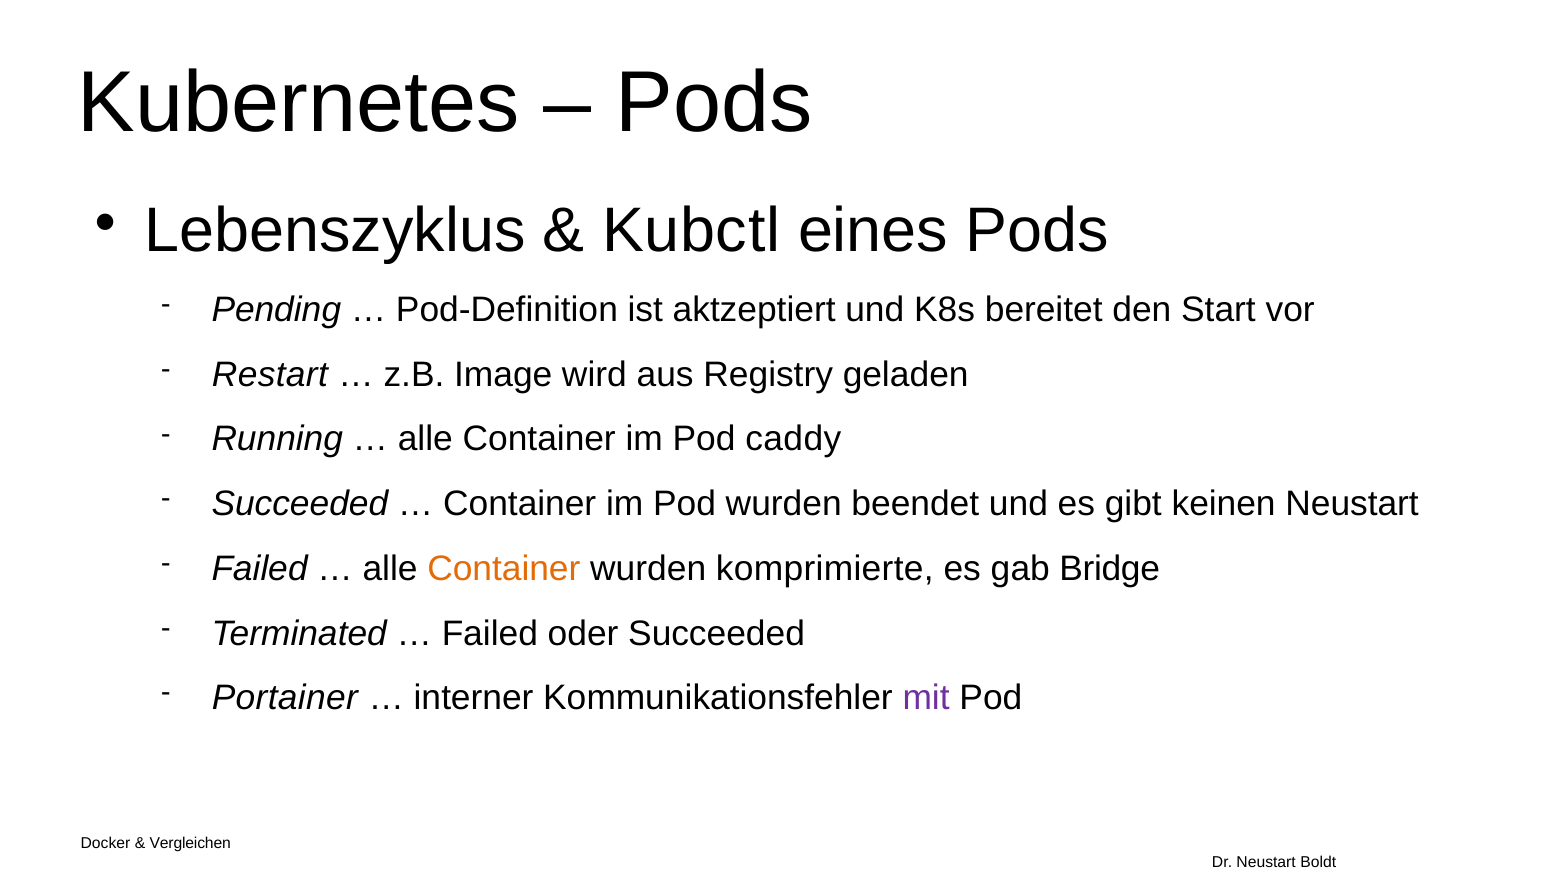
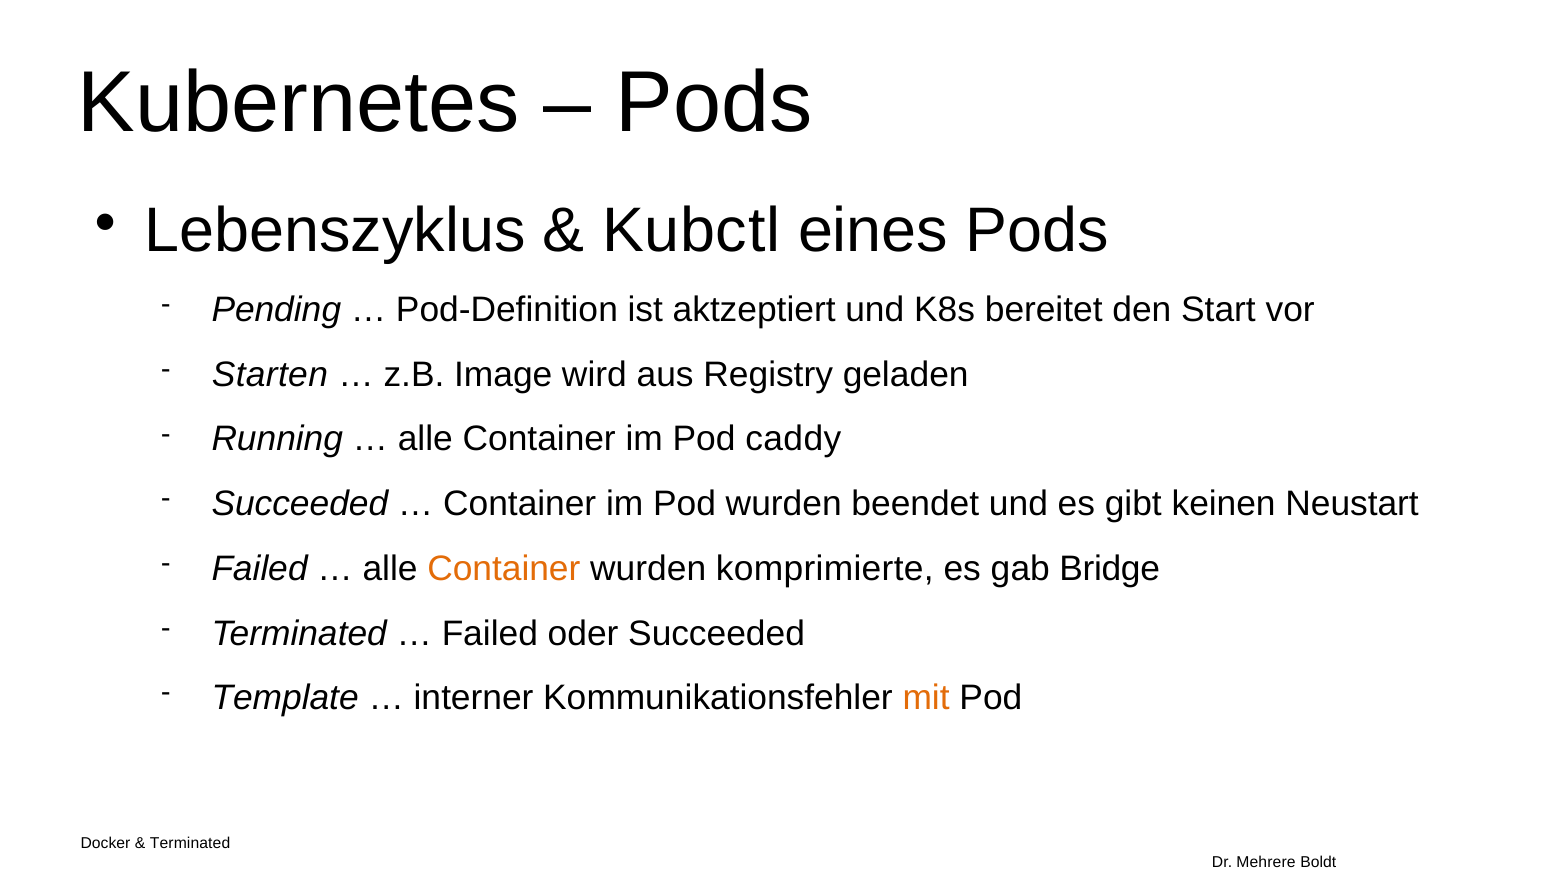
Restart: Restart -> Starten
Portainer: Portainer -> Template
mit colour: purple -> orange
Vergleichen at (190, 843): Vergleichen -> Terminated
Dr Neustart: Neustart -> Mehrere
